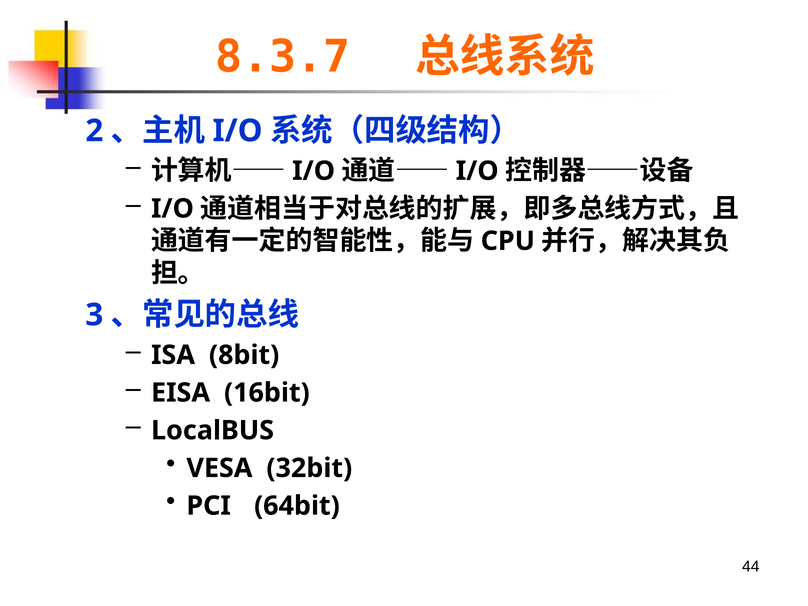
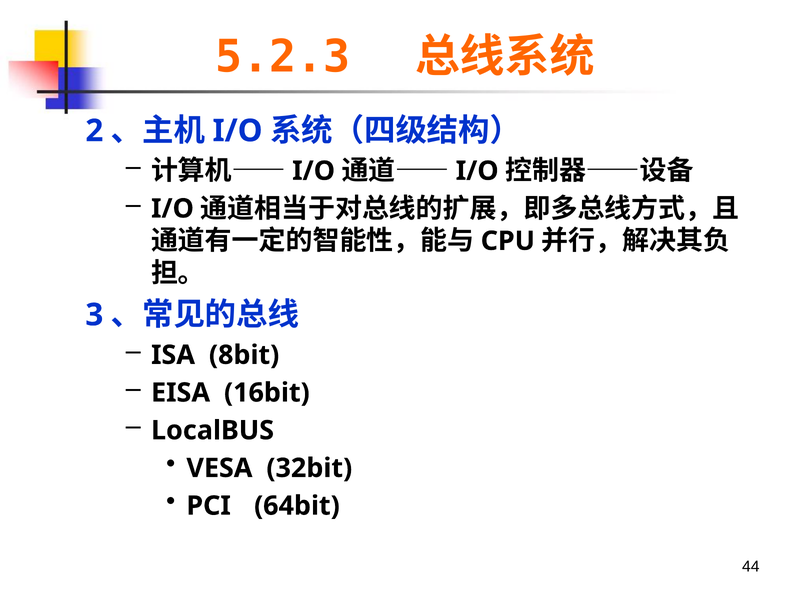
8.3.7: 8.3.7 -> 5.2.3
